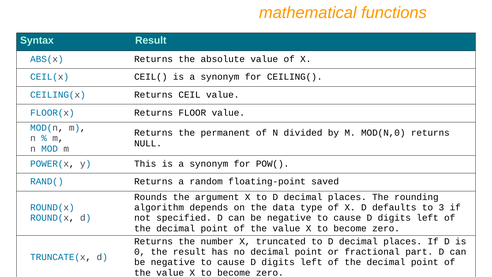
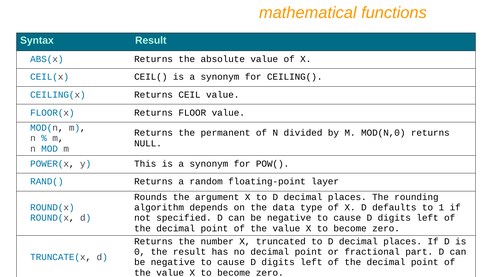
saved: saved -> layer
3: 3 -> 1
